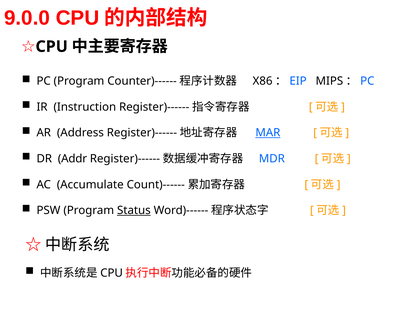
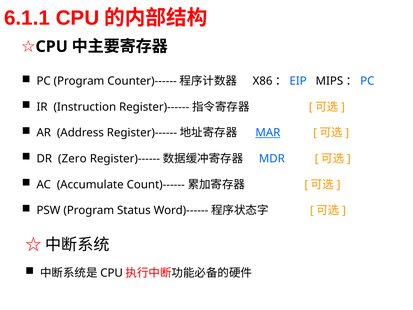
9.0.0: 9.0.0 -> 6.1.1
Addr: Addr -> Zero
Status underline: present -> none
